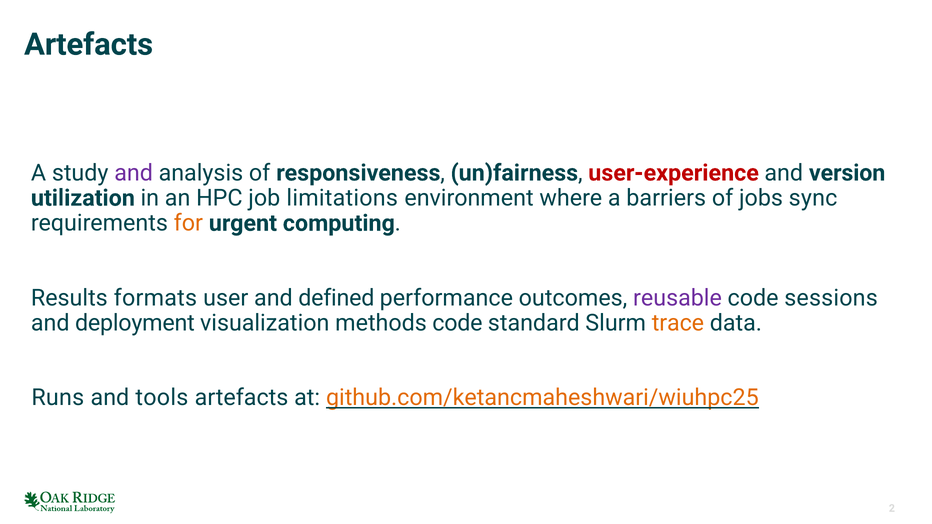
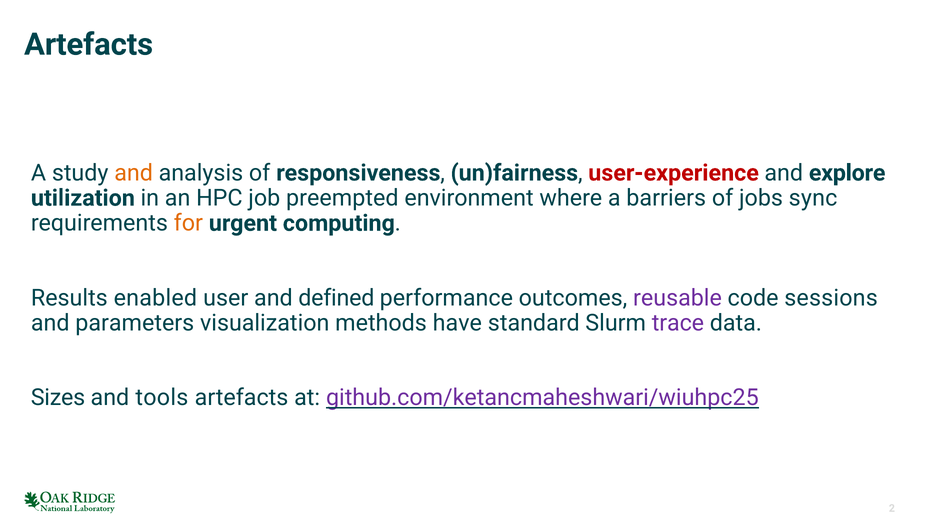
and at (134, 173) colour: purple -> orange
version: version -> explore
limitations: limitations -> preempted
formats: formats -> enabled
deployment: deployment -> parameters
methods code: code -> have
trace colour: orange -> purple
Runs: Runs -> Sizes
github.com/ketancmaheshwari/wiuhpc25 colour: orange -> purple
